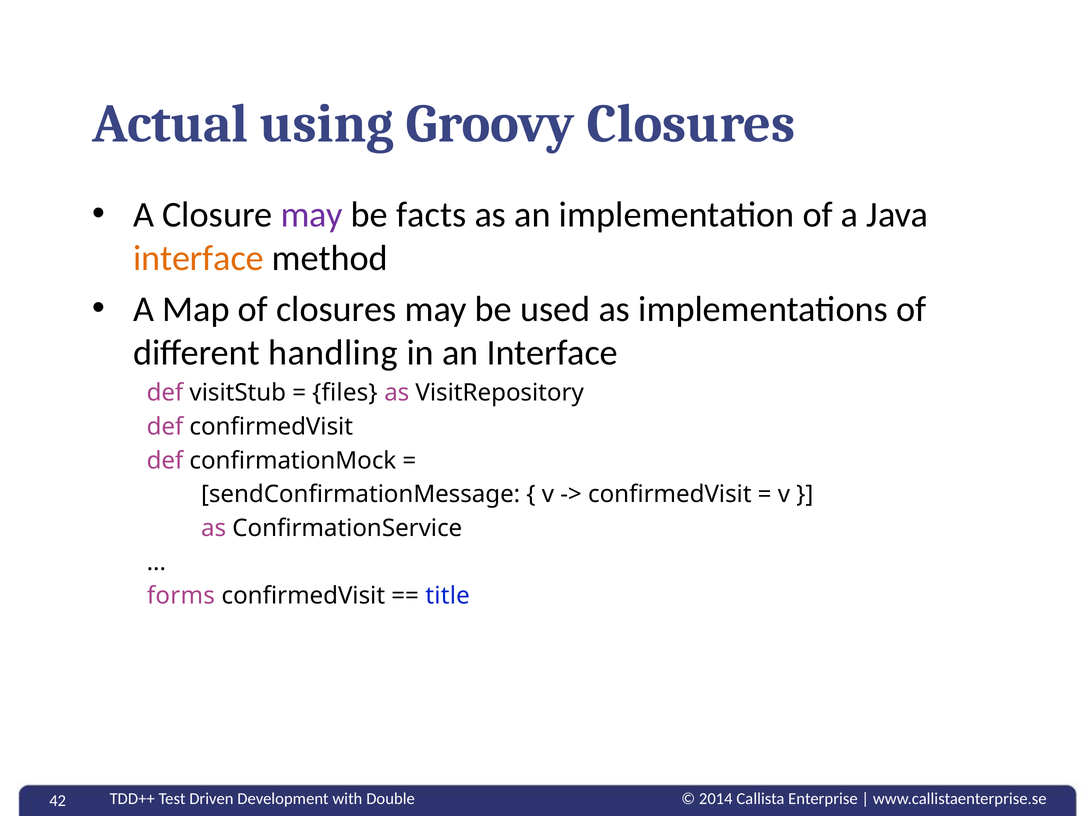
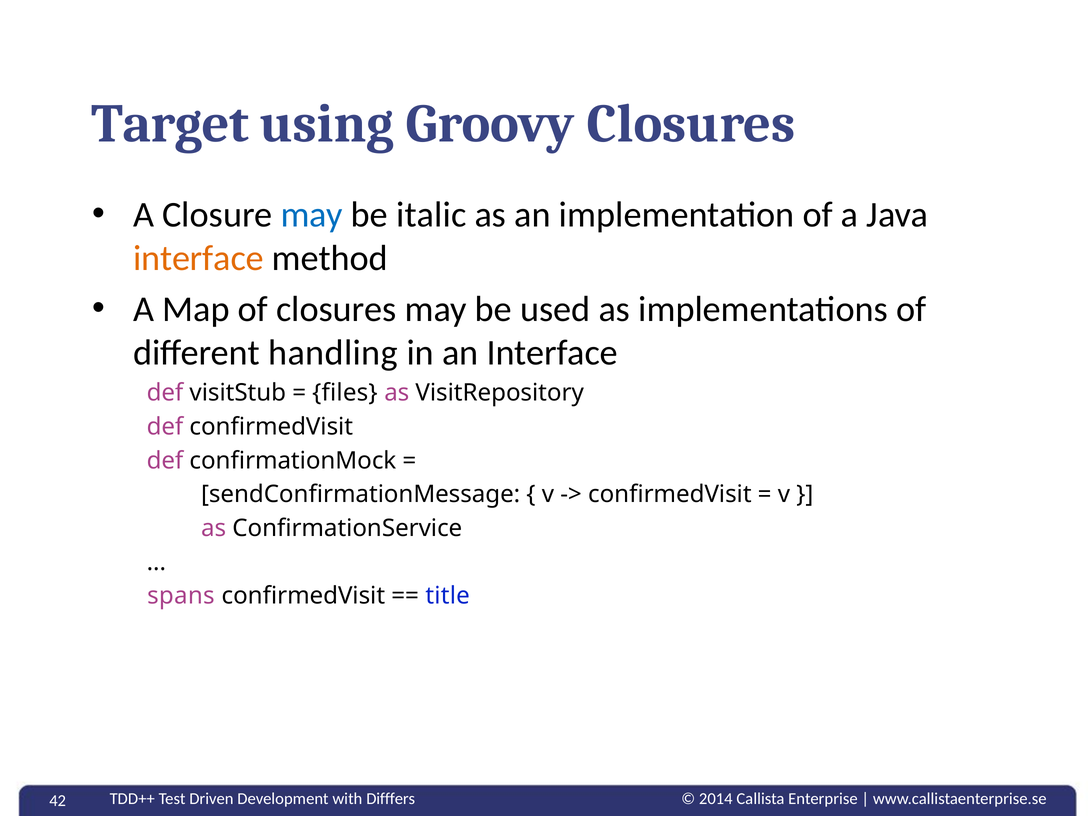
Actual: Actual -> Target
may at (312, 215) colour: purple -> blue
facts: facts -> italic
forms: forms -> spans
Double: Double -> Difffers
